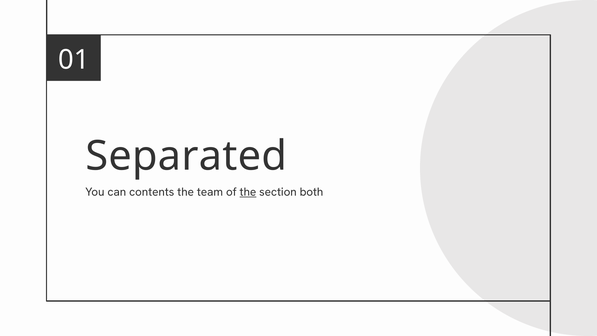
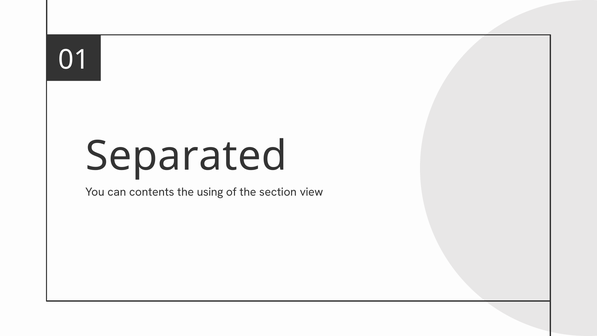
team: team -> using
the at (248, 192) underline: present -> none
both: both -> view
